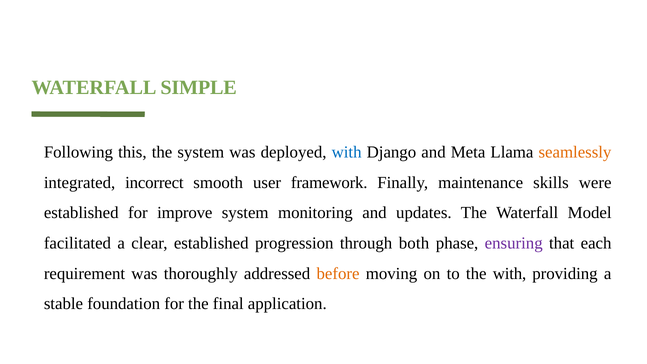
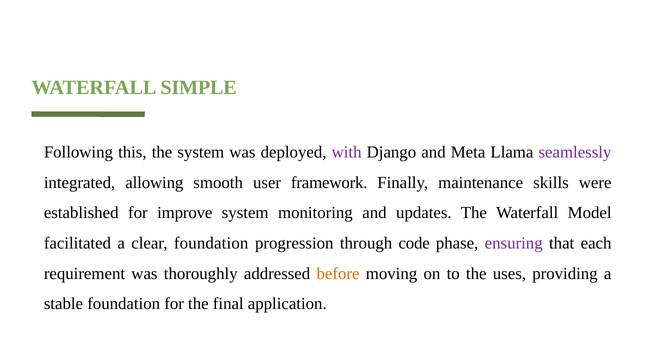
with at (347, 152) colour: blue -> purple
seamlessly colour: orange -> purple
incorrect: incorrect -> allowing
clear established: established -> foundation
both: both -> code
the with: with -> uses
